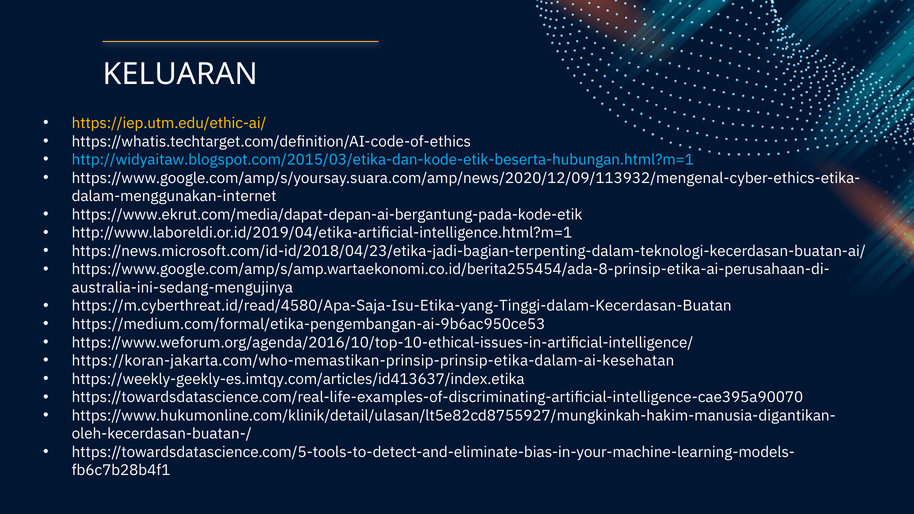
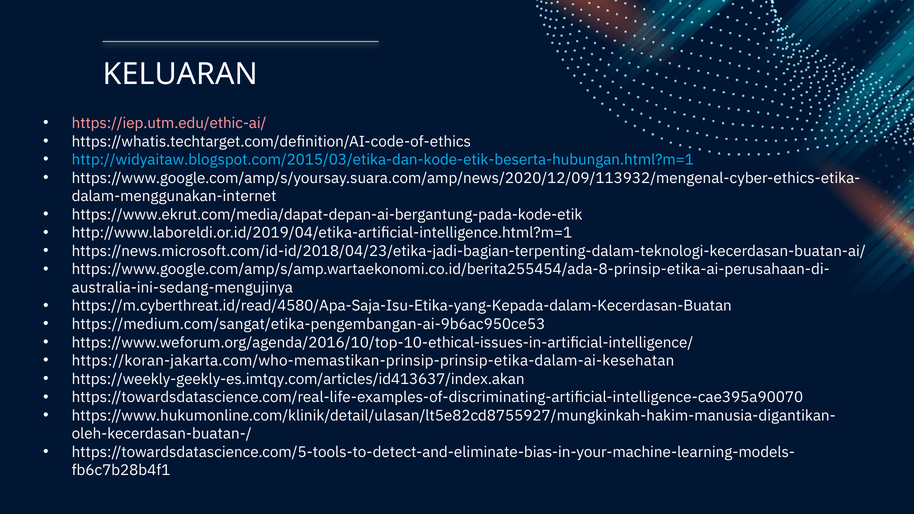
https://iep.utm.edu/ethic-ai/ colour: yellow -> pink
https://m.cyberthreat.id/read/4580/Apa-Saja-Isu-Etika-yang-Tinggi-dalam-Kecerdasan-Buatan: https://m.cyberthreat.id/read/4580/Apa-Saja-Isu-Etika-yang-Tinggi-dalam-Kecerdasan-Buatan -> https://m.cyberthreat.id/read/4580/Apa-Saja-Isu-Etika-yang-Kepada-dalam-Kecerdasan-Buatan
https://medium.com/formal/etika-pengembangan-ai-9b6ac950ce53: https://medium.com/formal/etika-pengembangan-ai-9b6ac950ce53 -> https://medium.com/sangat/etika-pengembangan-ai-9b6ac950ce53
https://weekly-geekly-es.imtqy.com/articles/id413637/index.etika: https://weekly-geekly-es.imtqy.com/articles/id413637/index.etika -> https://weekly-geekly-es.imtqy.com/articles/id413637/index.akan
